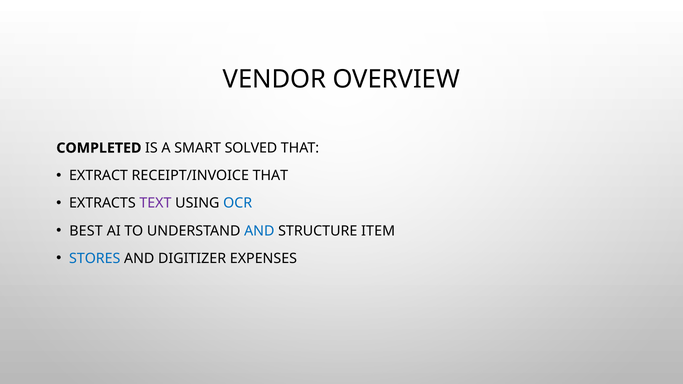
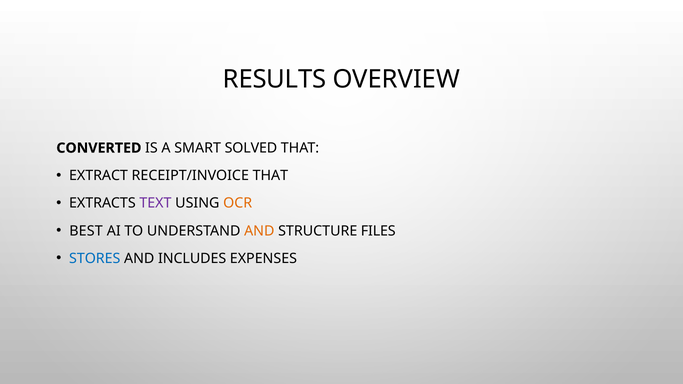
VENDOR: VENDOR -> RESULTS
COMPLETED: COMPLETED -> CONVERTED
OCR colour: blue -> orange
AND at (259, 231) colour: blue -> orange
ITEM: ITEM -> FILES
DIGITIZER: DIGITIZER -> INCLUDES
